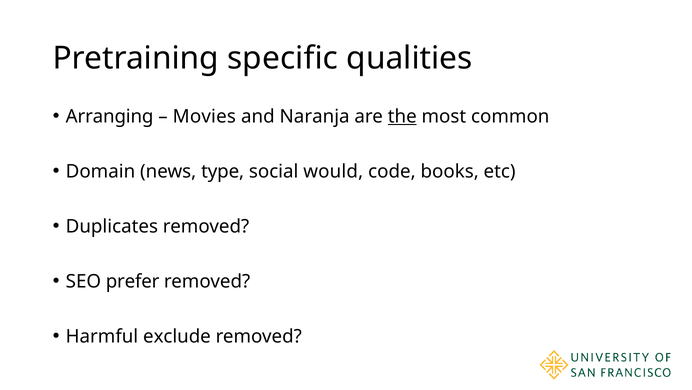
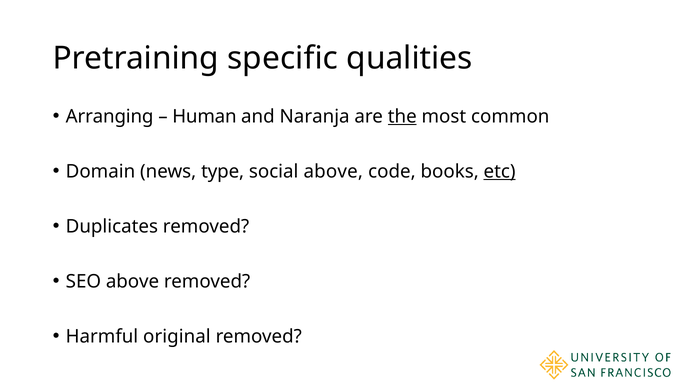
Movies: Movies -> Human
social would: would -> above
etc underline: none -> present
SEO prefer: prefer -> above
exclude: exclude -> original
